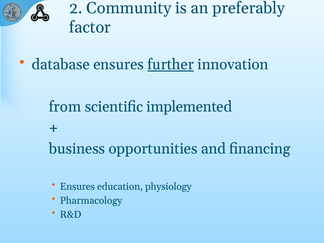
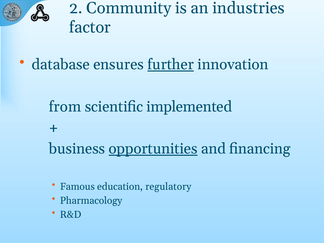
preferably: preferably -> industries
opportunities underline: none -> present
Ensures at (77, 187): Ensures -> Famous
physiology: physiology -> regulatory
